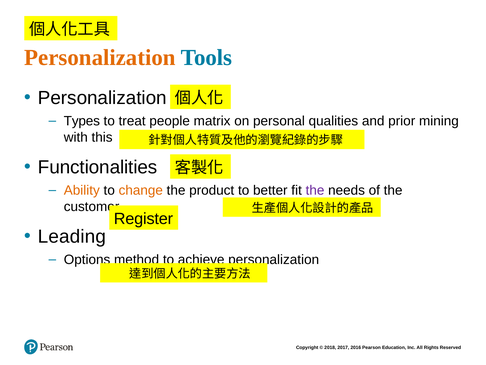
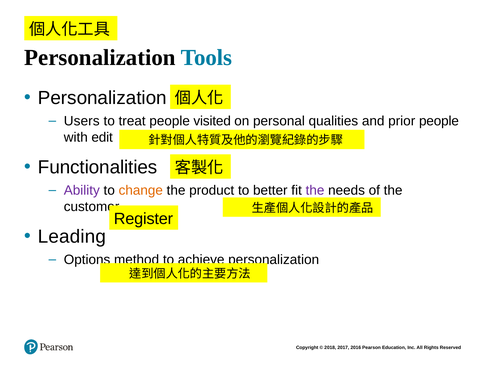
Personalization at (100, 58) colour: orange -> black
Types: Types -> Users
matrix: matrix -> visited
prior mining: mining -> people
this: this -> edit
Ability colour: orange -> purple
